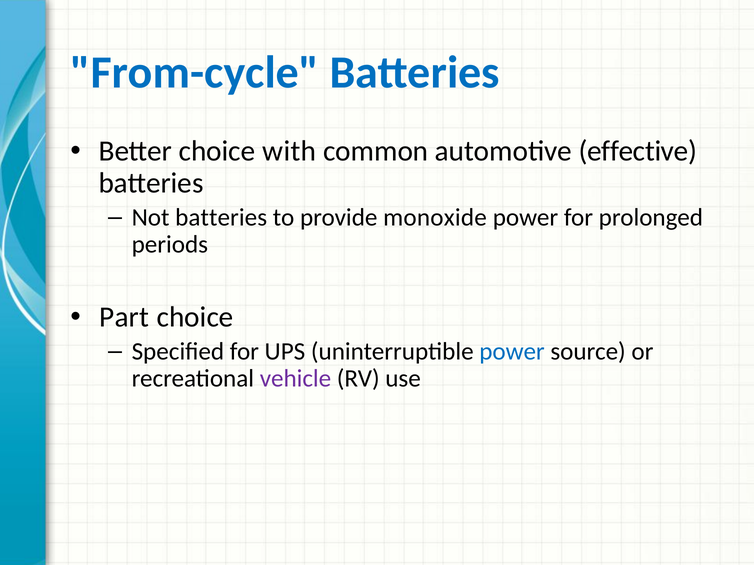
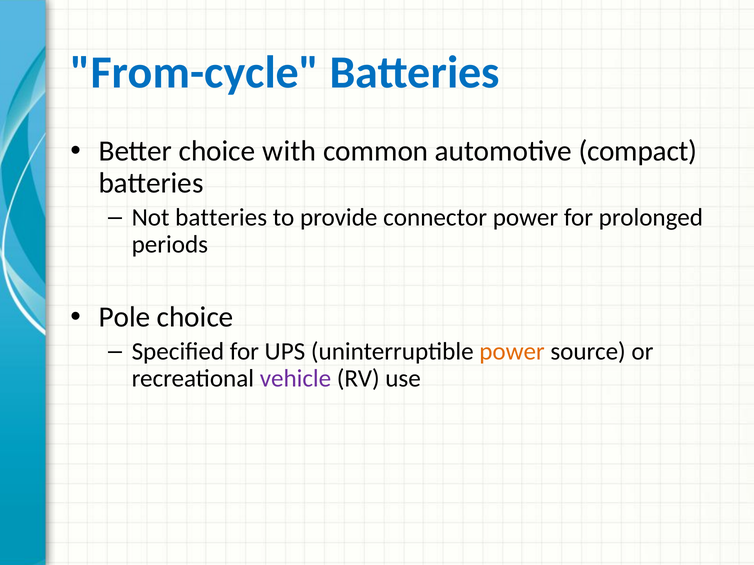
effective: effective -> compact
monoxide: monoxide -> connector
Part: Part -> Pole
power at (512, 352) colour: blue -> orange
